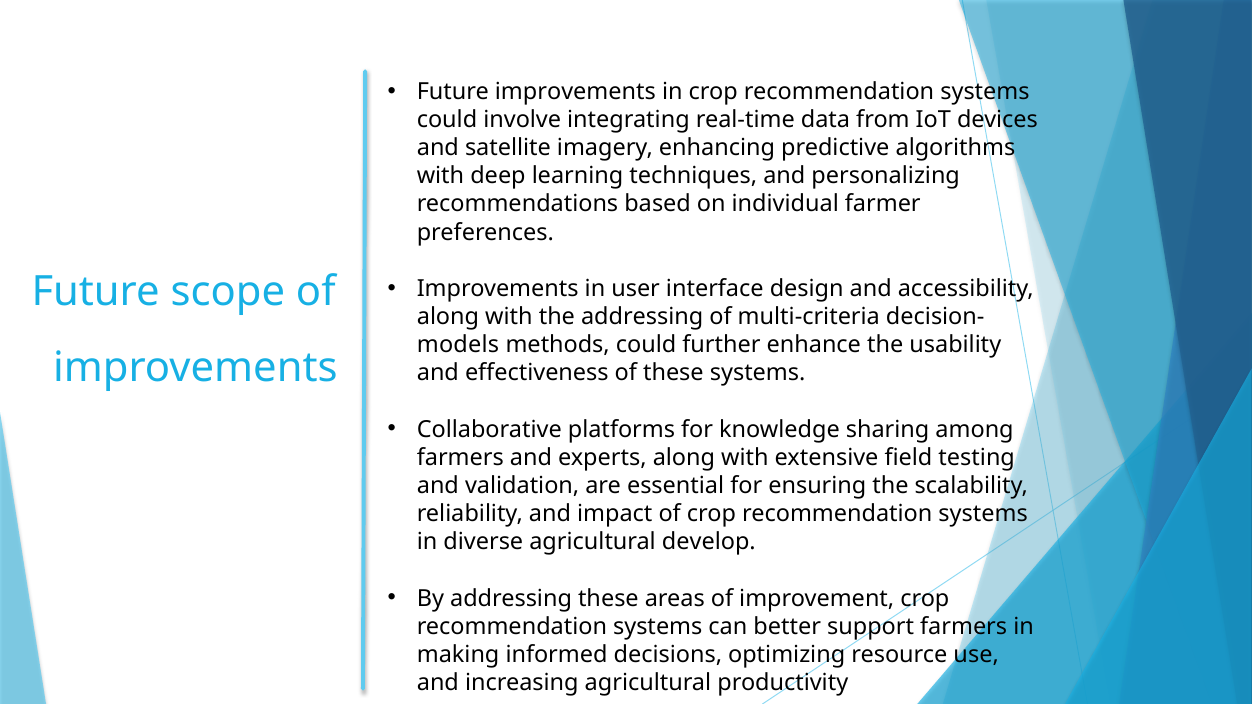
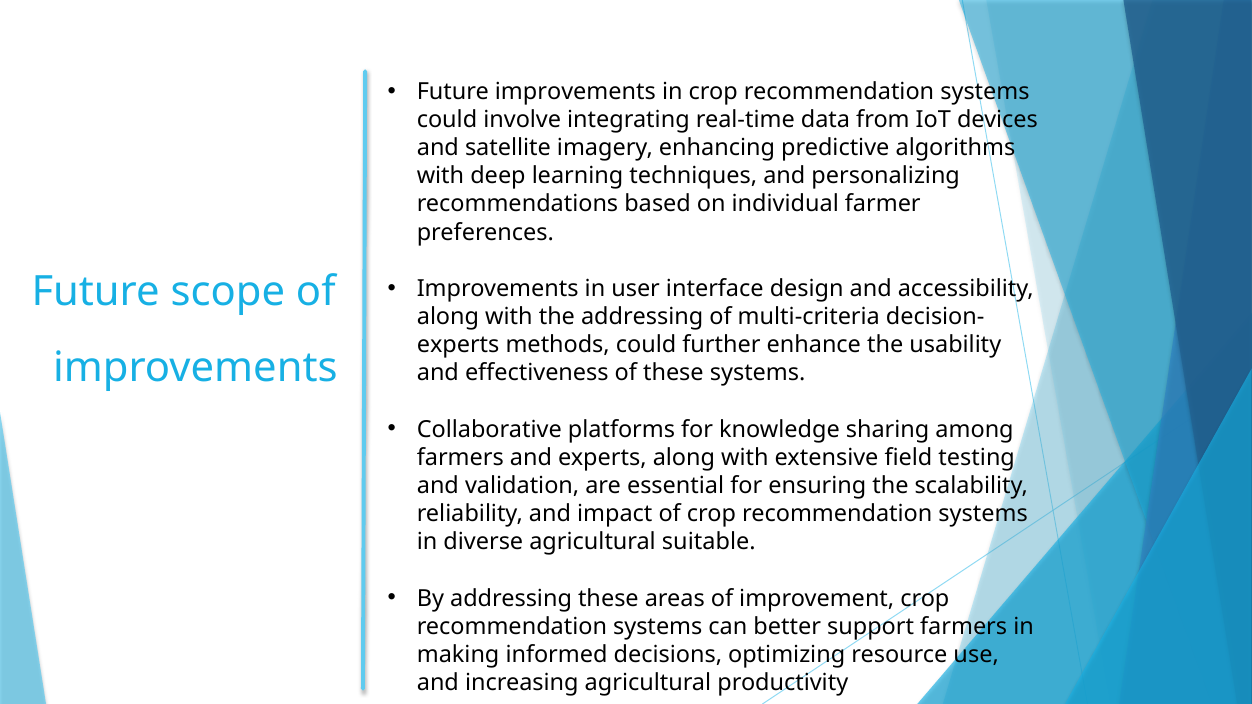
models at (458, 345): models -> experts
develop: develop -> suitable
